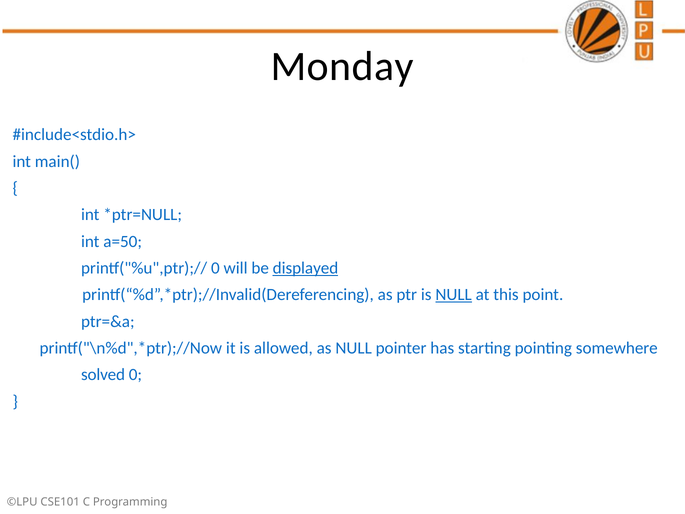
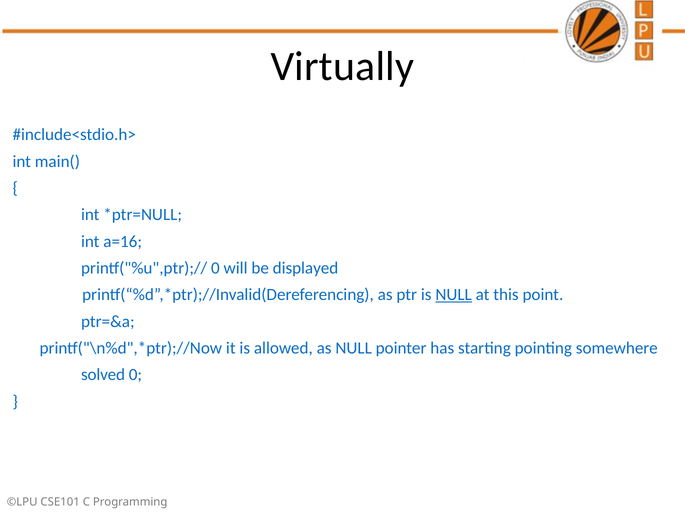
Monday: Monday -> Virtually
a=50: a=50 -> a=16
displayed underline: present -> none
